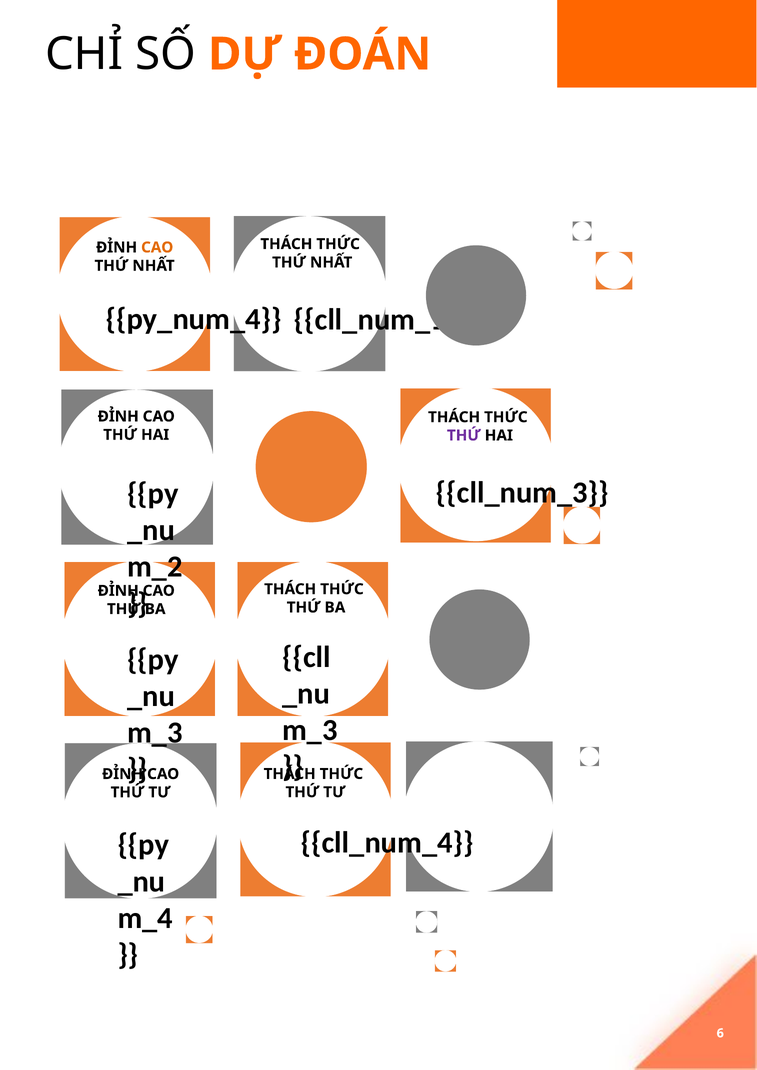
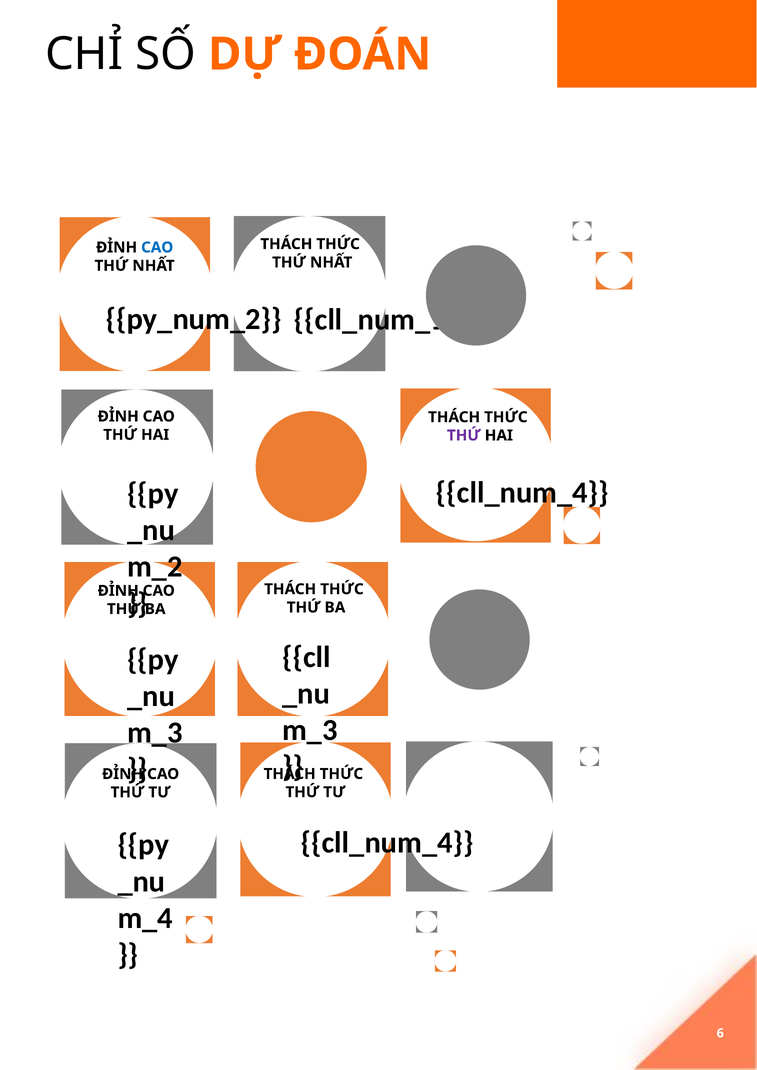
CAO at (157, 247) colour: orange -> blue
py_num_4: py_num_4 -> py_num_2
cll_num_3 at (522, 493): cll_num_3 -> cll_num_4
